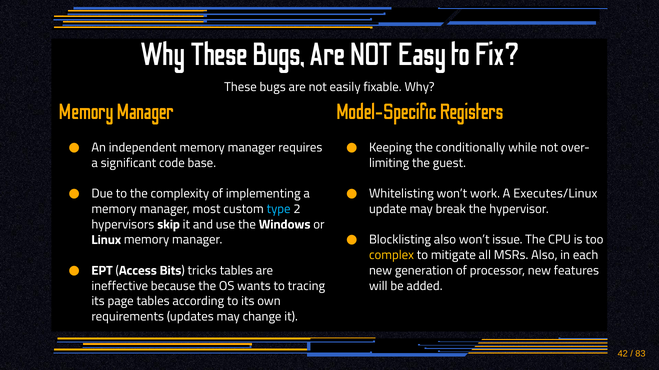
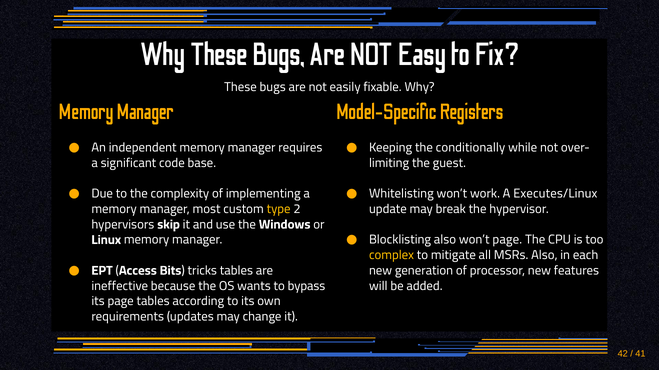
type colour: light blue -> yellow
won’t issue: issue -> page
tracing: tracing -> bypass
83: 83 -> 41
